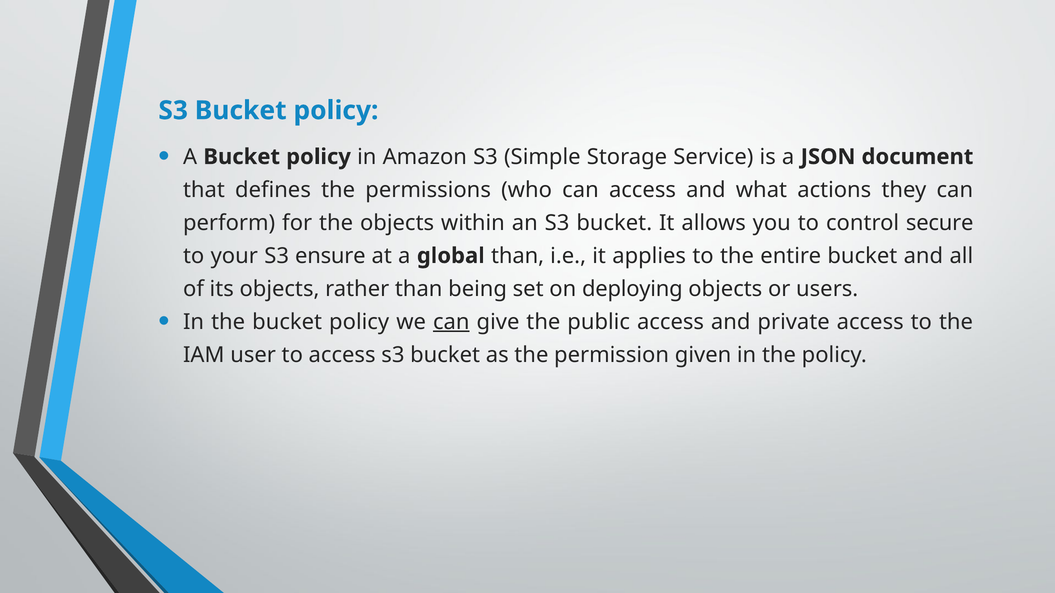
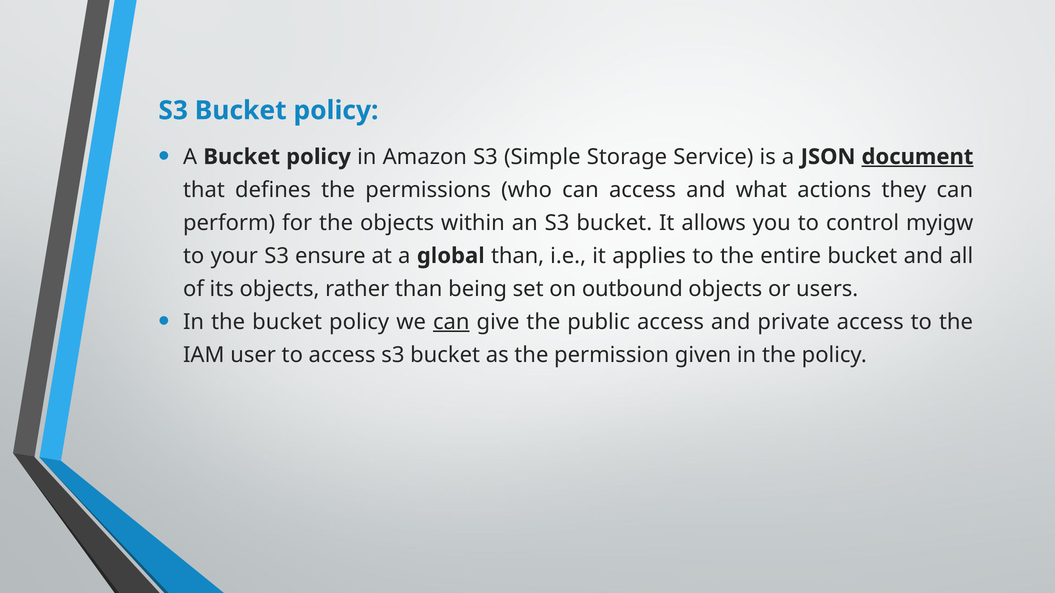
document underline: none -> present
secure: secure -> myigw
deploying: deploying -> outbound
